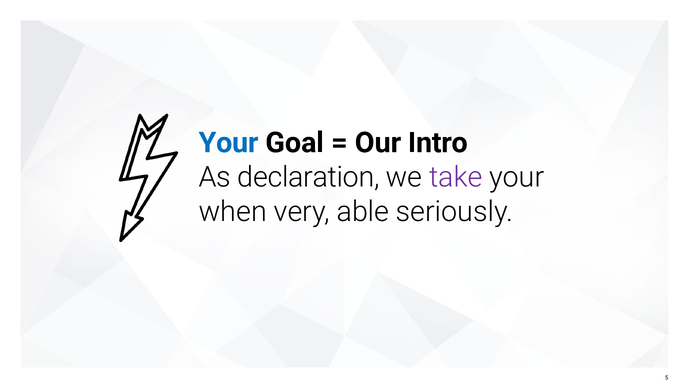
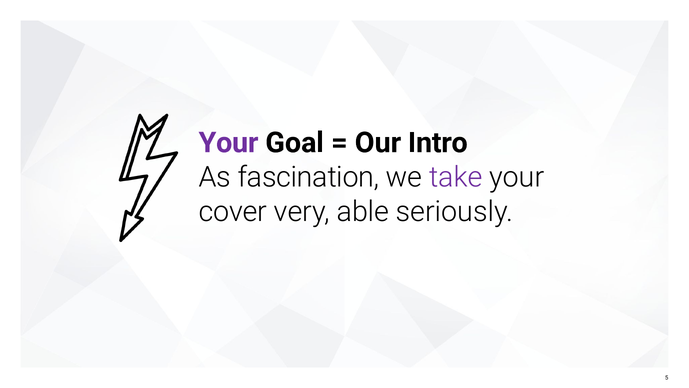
Your at (228, 143) colour: blue -> purple
declaration: declaration -> fascination
when: when -> cover
